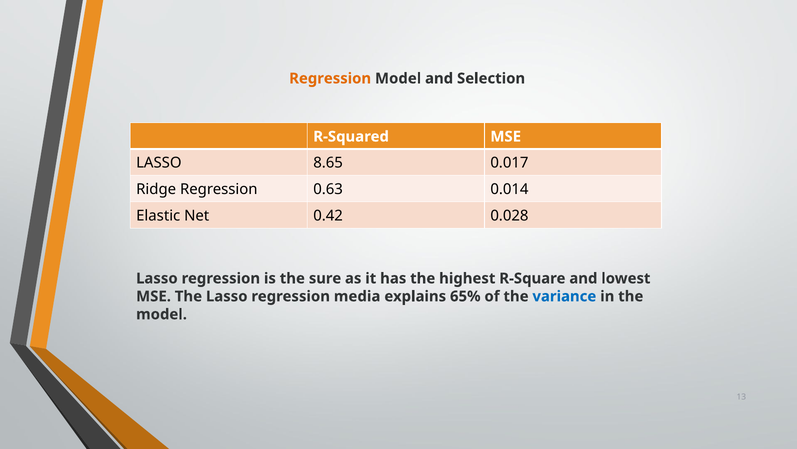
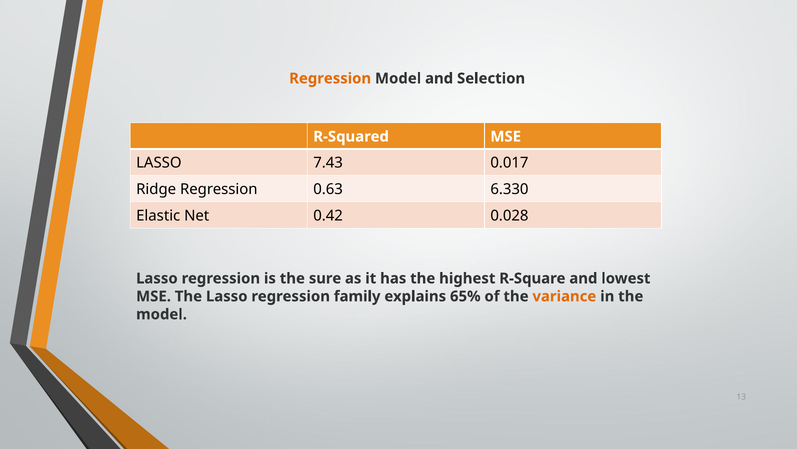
8.65: 8.65 -> 7.43
0.014: 0.014 -> 6.330
media: media -> family
variance colour: blue -> orange
